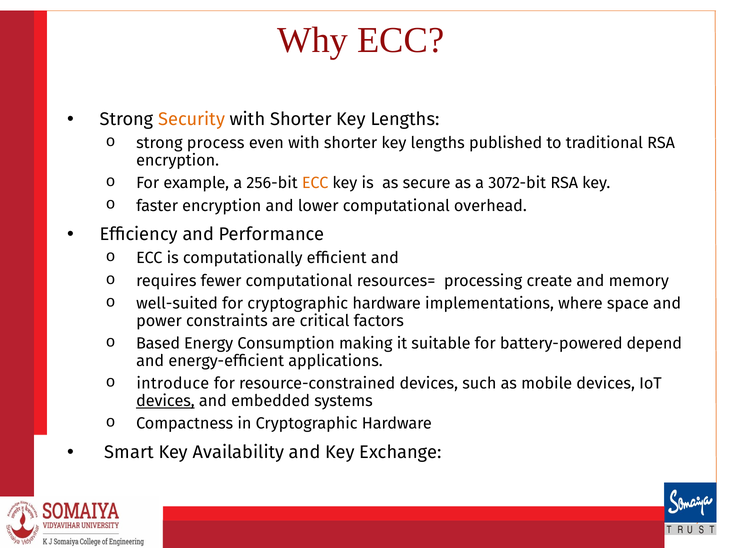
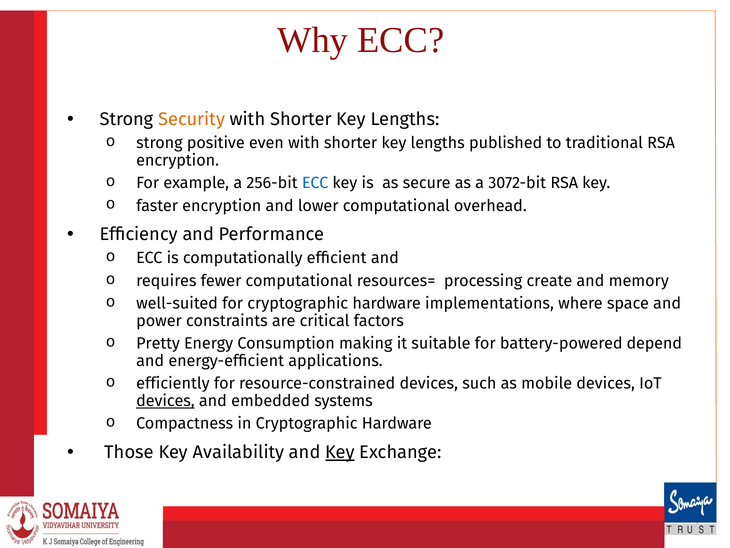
process: process -> positive
ECC at (315, 183) colour: orange -> blue
Based: Based -> Pretty
introduce: introduce -> efficiently
Smart: Smart -> Those
Key at (340, 452) underline: none -> present
